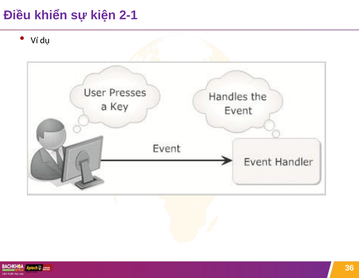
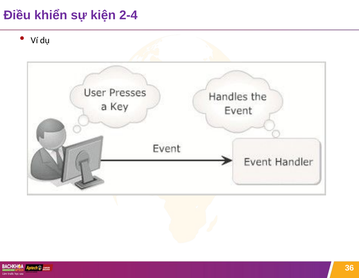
2-1: 2-1 -> 2-4
